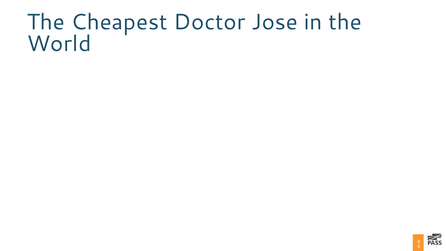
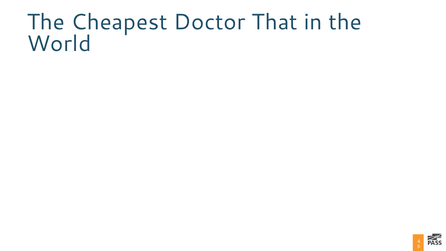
Jose: Jose -> That
